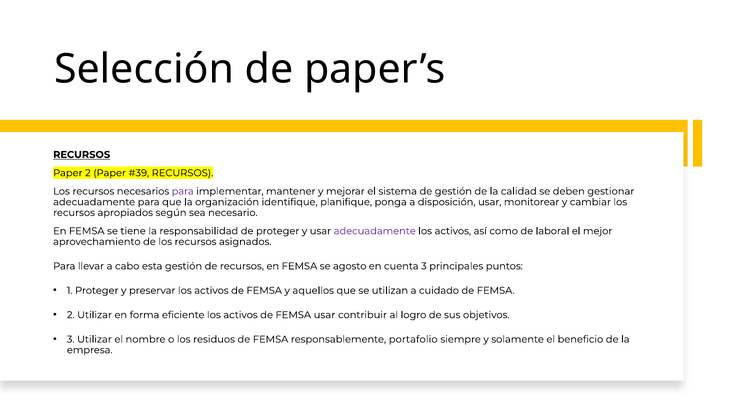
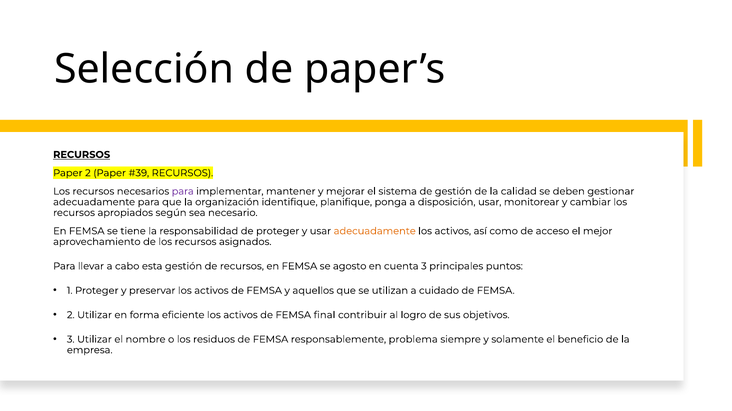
adecuadamente at (375, 231) colour: purple -> orange
laboral: laboral -> acceso
FEMSA usar: usar -> final
portafolio: portafolio -> problema
